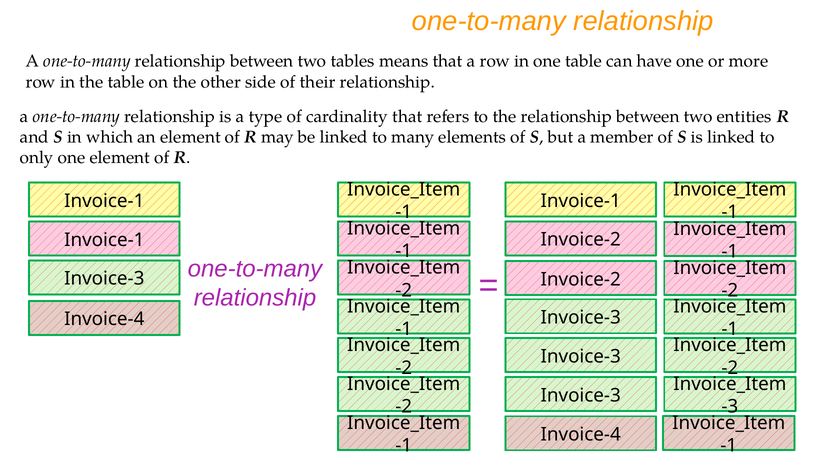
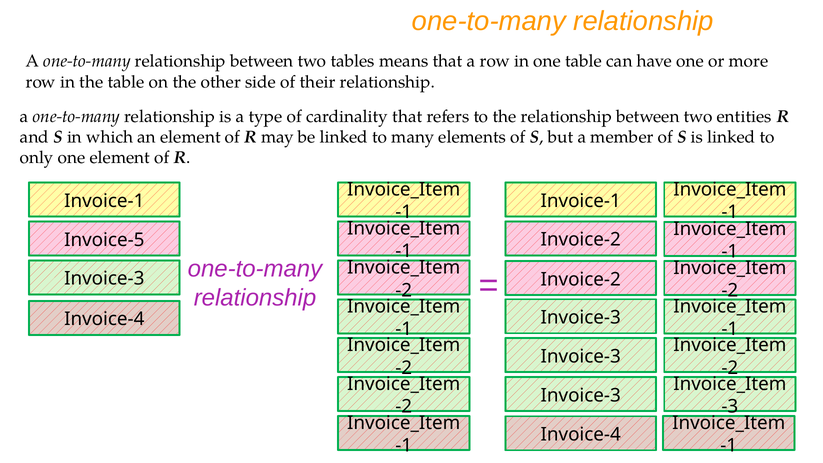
Invoice-1 at (104, 240): Invoice-1 -> Invoice-5
